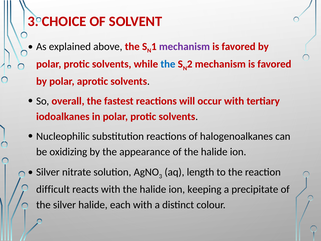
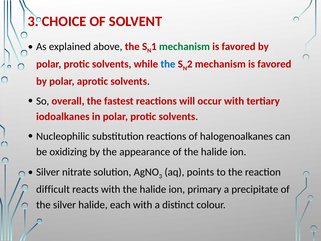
mechanism at (184, 46) colour: purple -> green
length: length -> points
keeping: keeping -> primary
